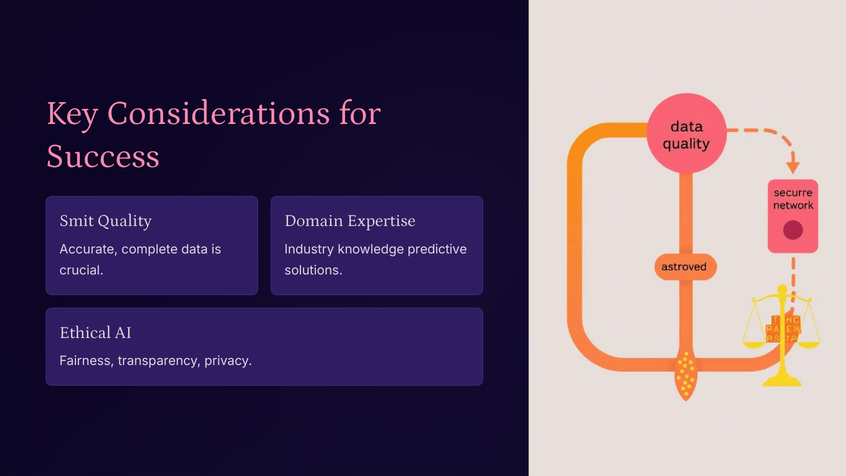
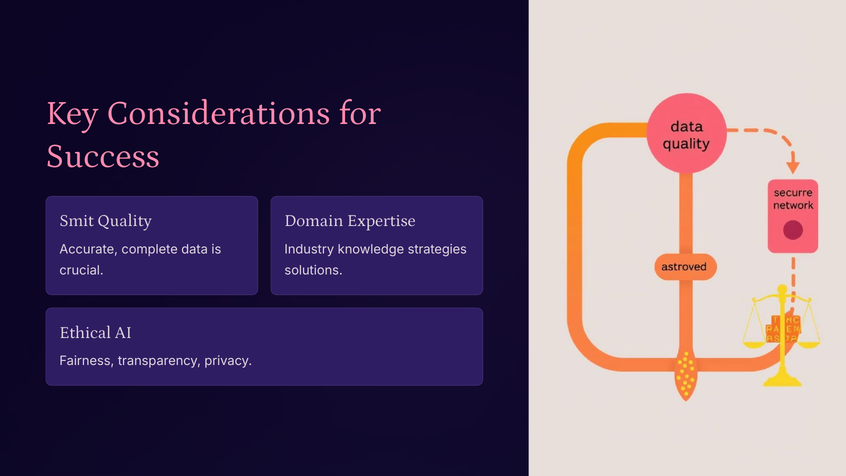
predictive: predictive -> strategies
